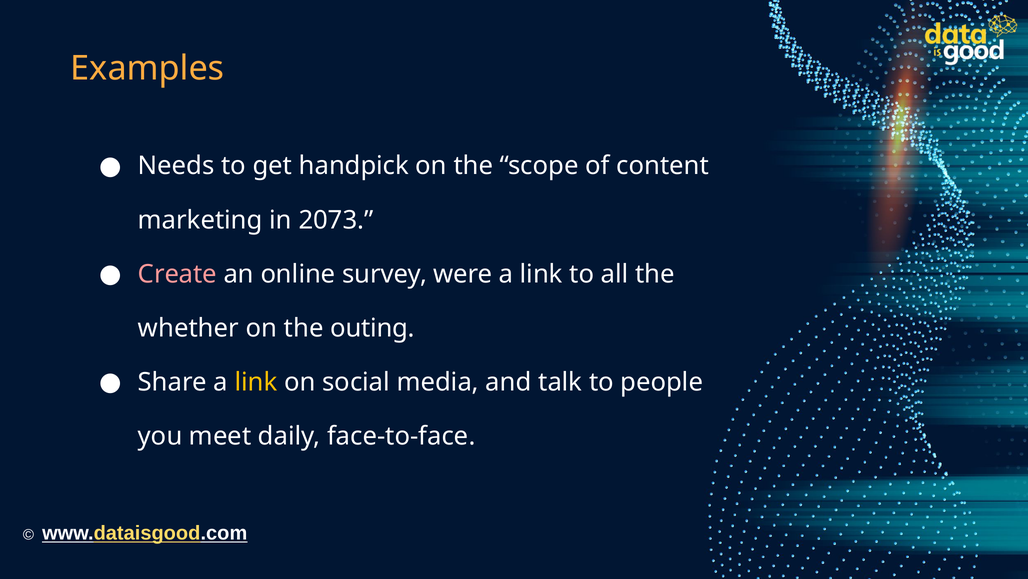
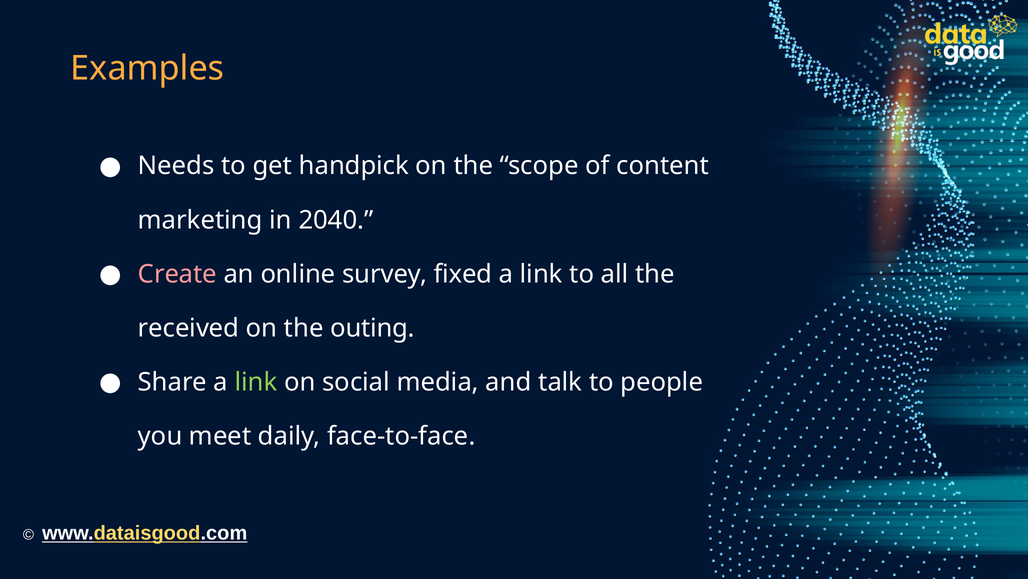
2073: 2073 -> 2040
were: were -> fixed
whether: whether -> received
link at (256, 382) colour: yellow -> light green
